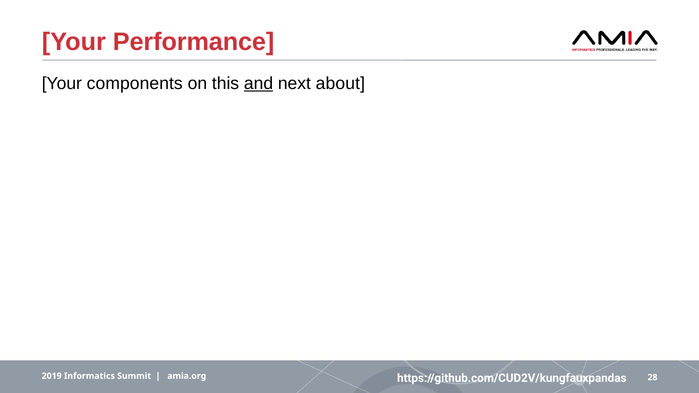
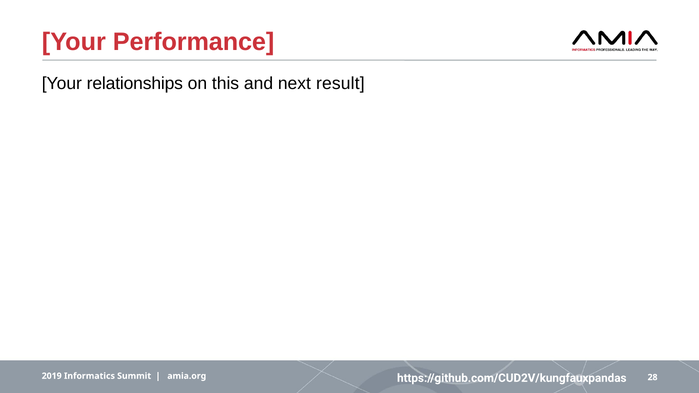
components: components -> relationships
and underline: present -> none
about: about -> result
